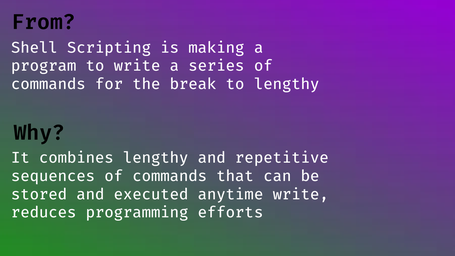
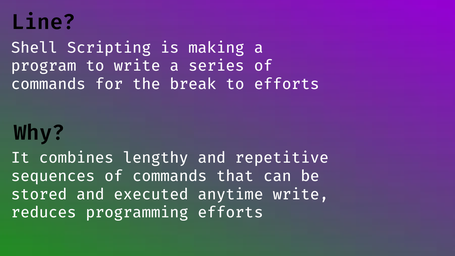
From: From -> Line
to lengthy: lengthy -> efforts
